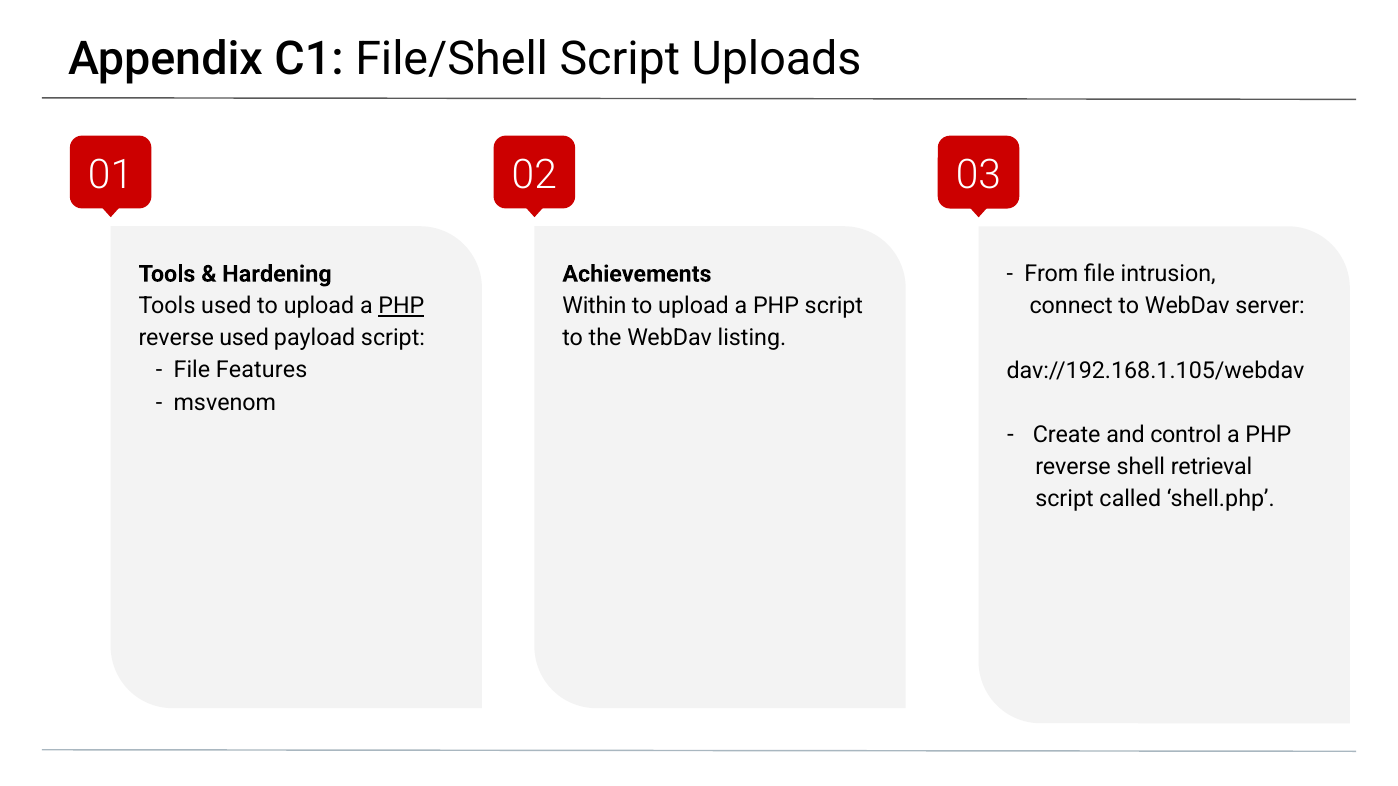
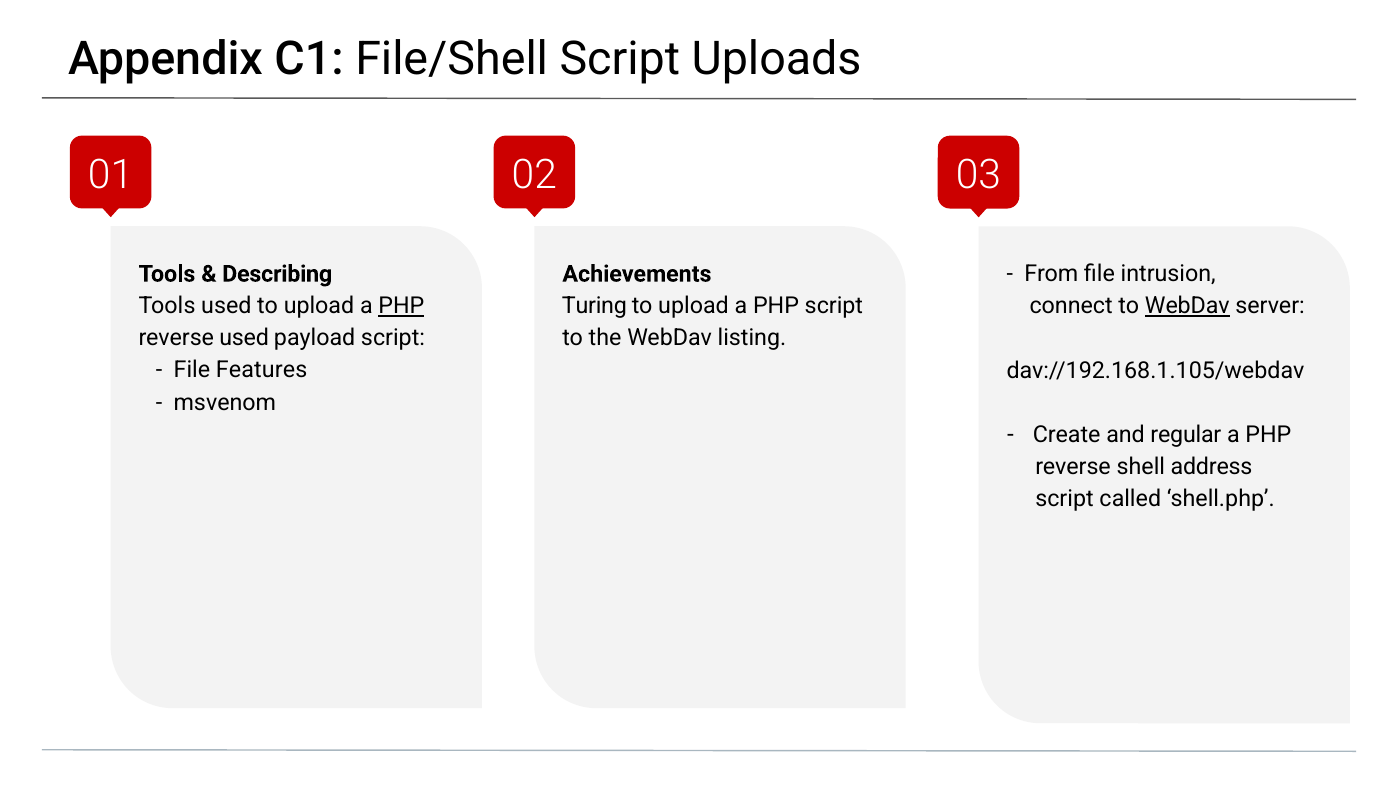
Hardening: Hardening -> Describing
Within: Within -> Turing
WebDav at (1187, 306) underline: none -> present
control: control -> regular
retrieval: retrieval -> address
